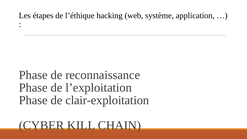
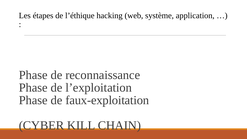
clair-exploitation: clair-exploitation -> faux-exploitation
